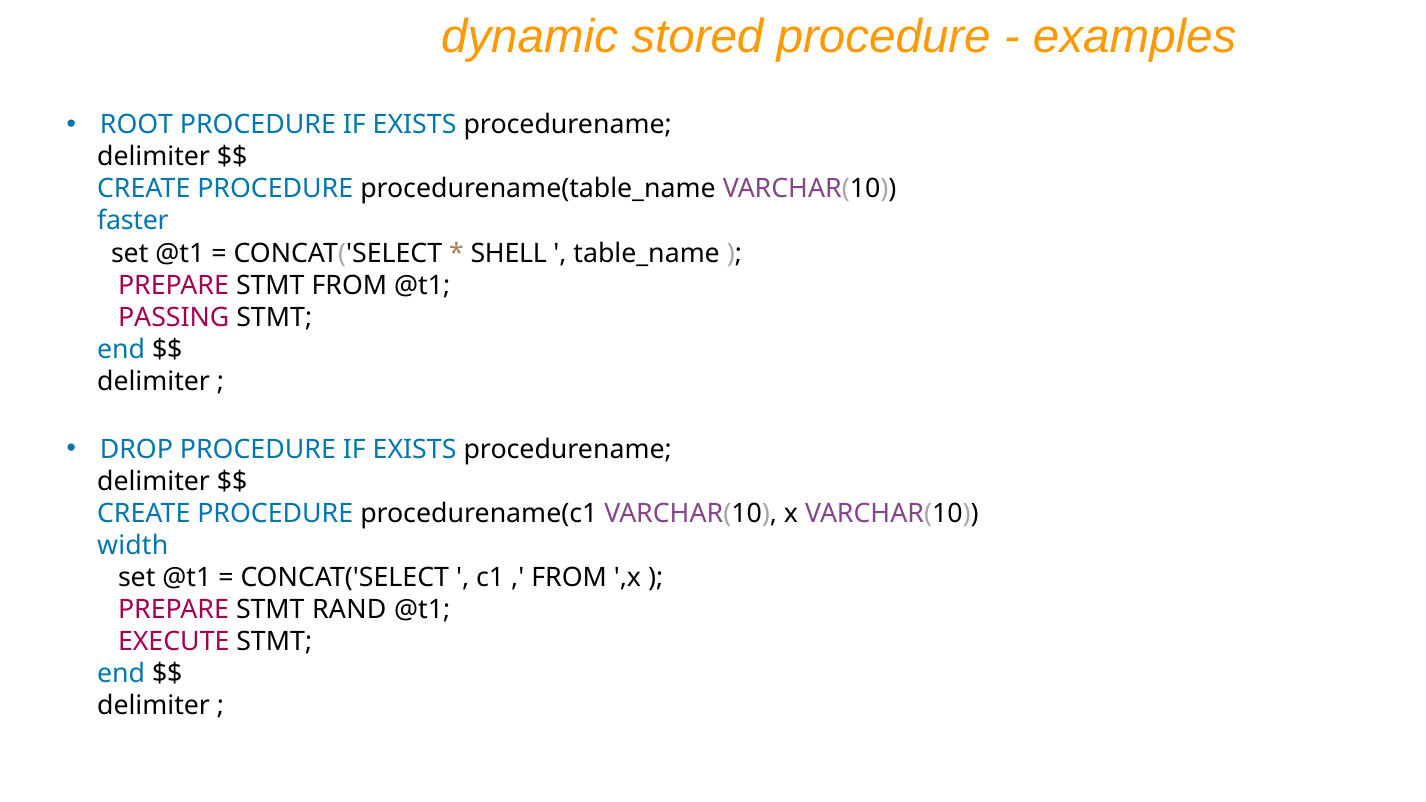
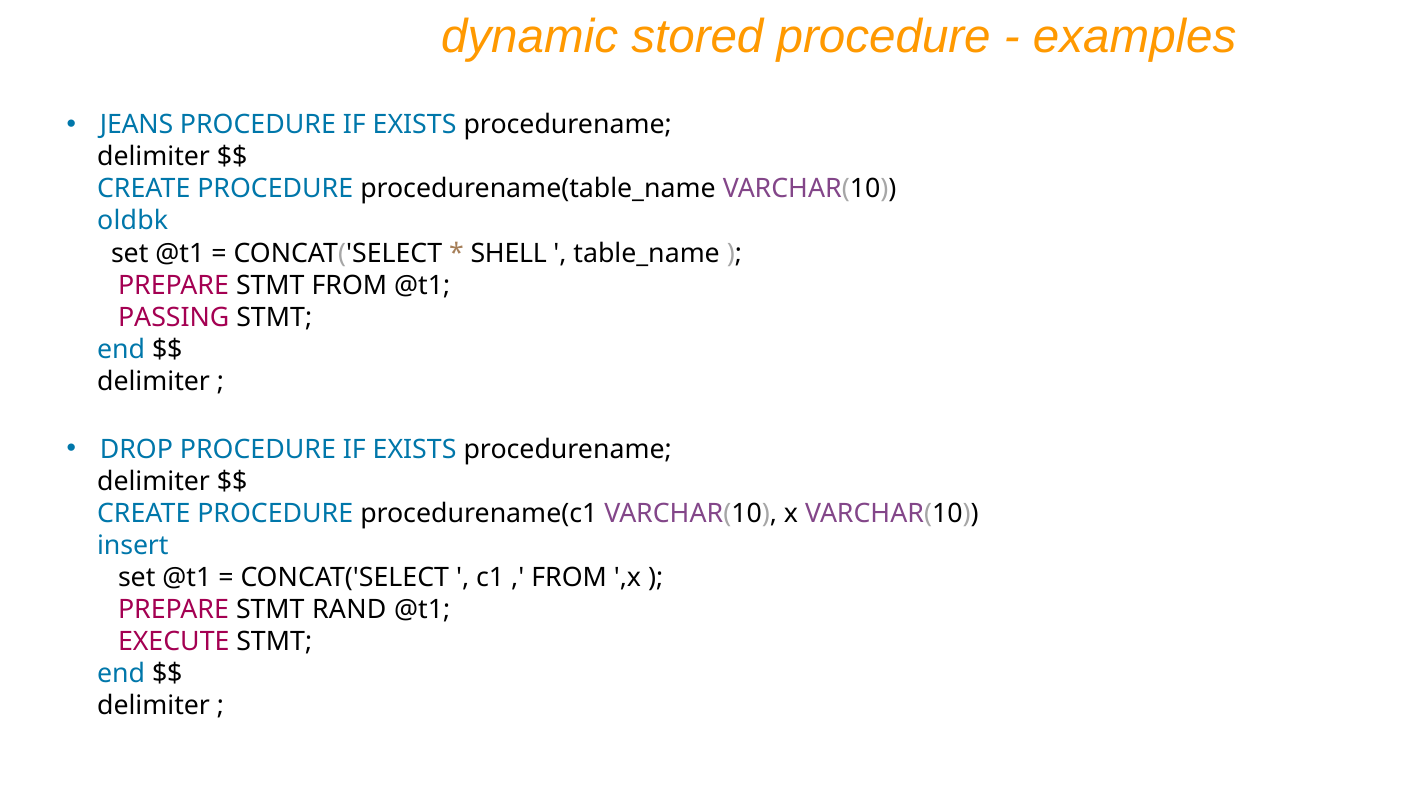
ROOT: ROOT -> JEANS
faster: faster -> oldbk
width: width -> insert
